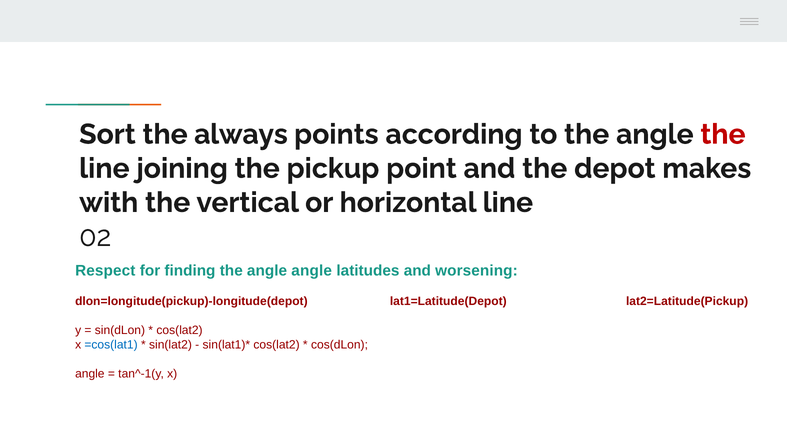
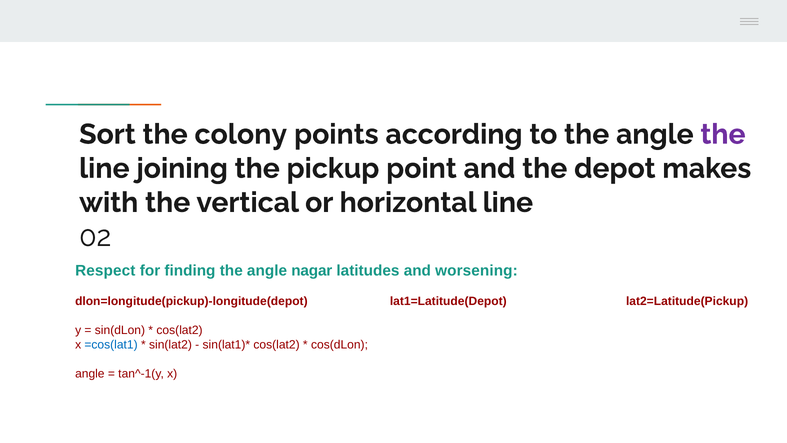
always: always -> colony
the at (723, 134) colour: red -> purple
angle angle: angle -> nagar
